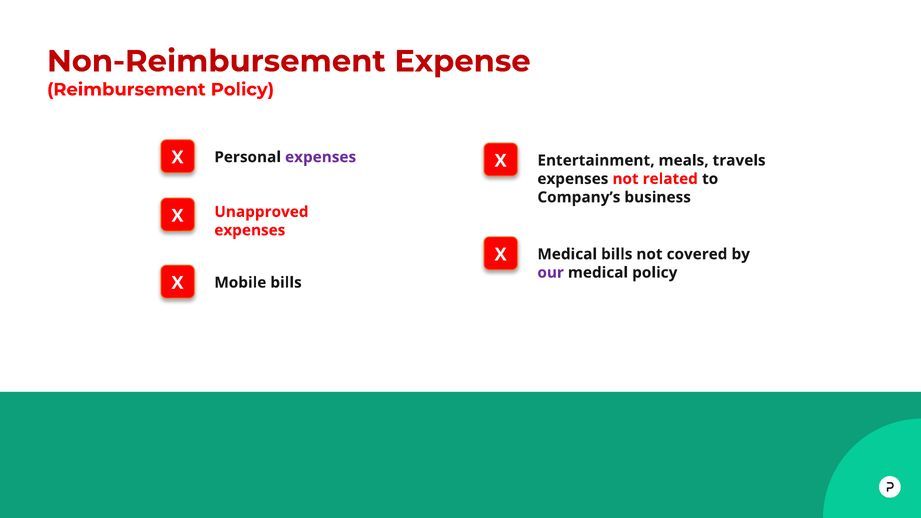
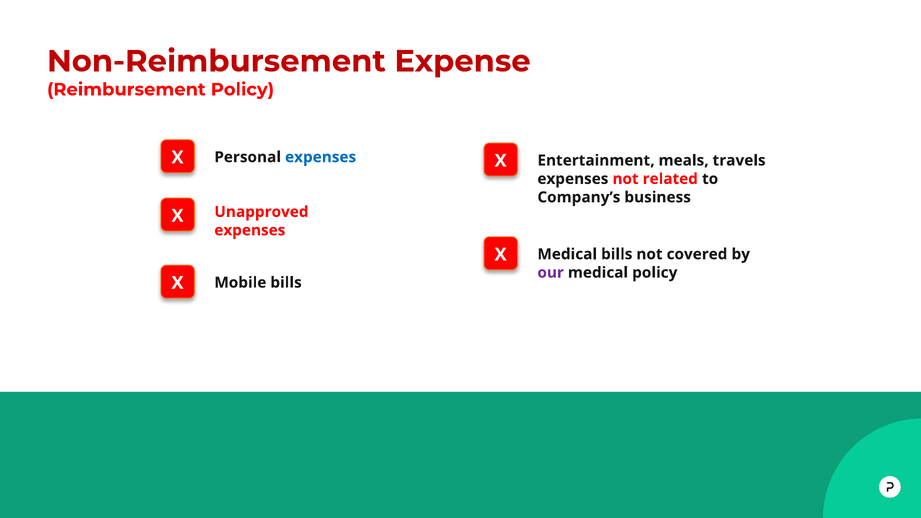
expenses at (321, 157) colour: purple -> blue
